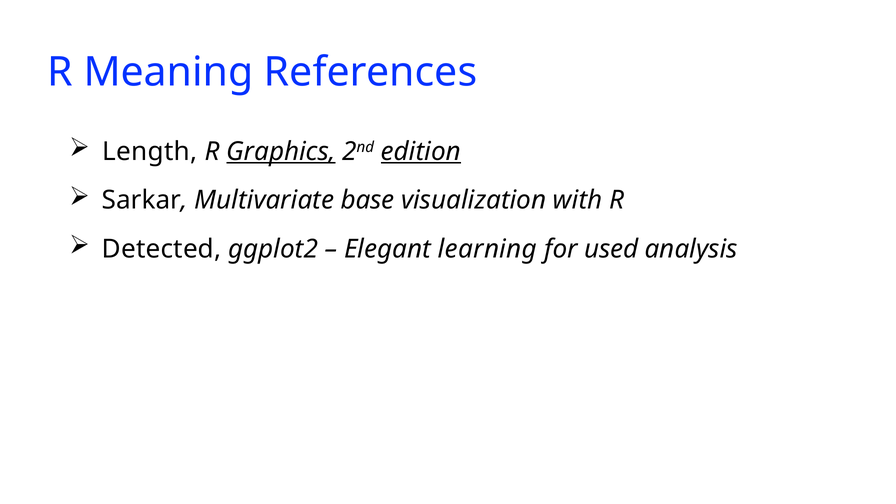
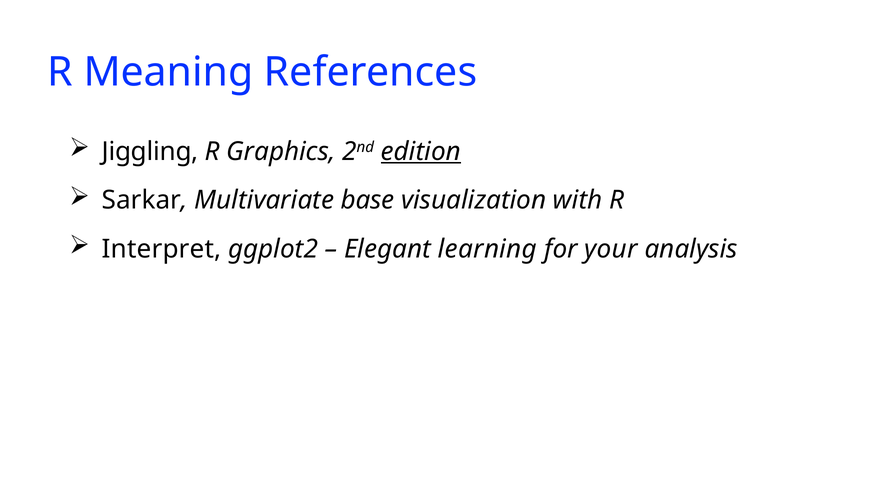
Length: Length -> Jiggling
Graphics underline: present -> none
Detected: Detected -> Interpret
used: used -> your
